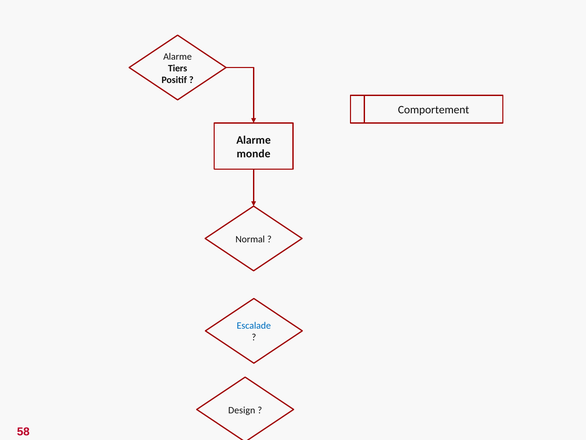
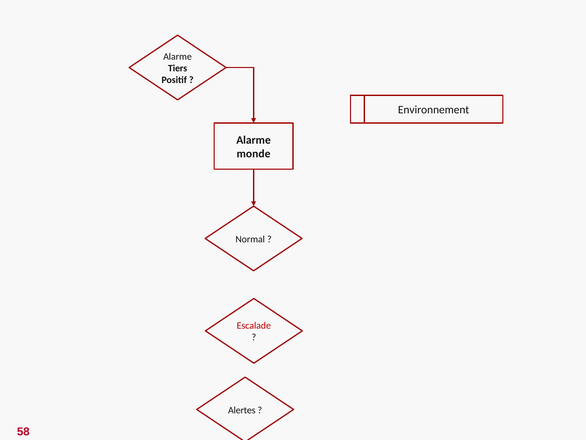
Comportement: Comportement -> Environnement
Escalade colour: blue -> red
Design: Design -> Alertes
